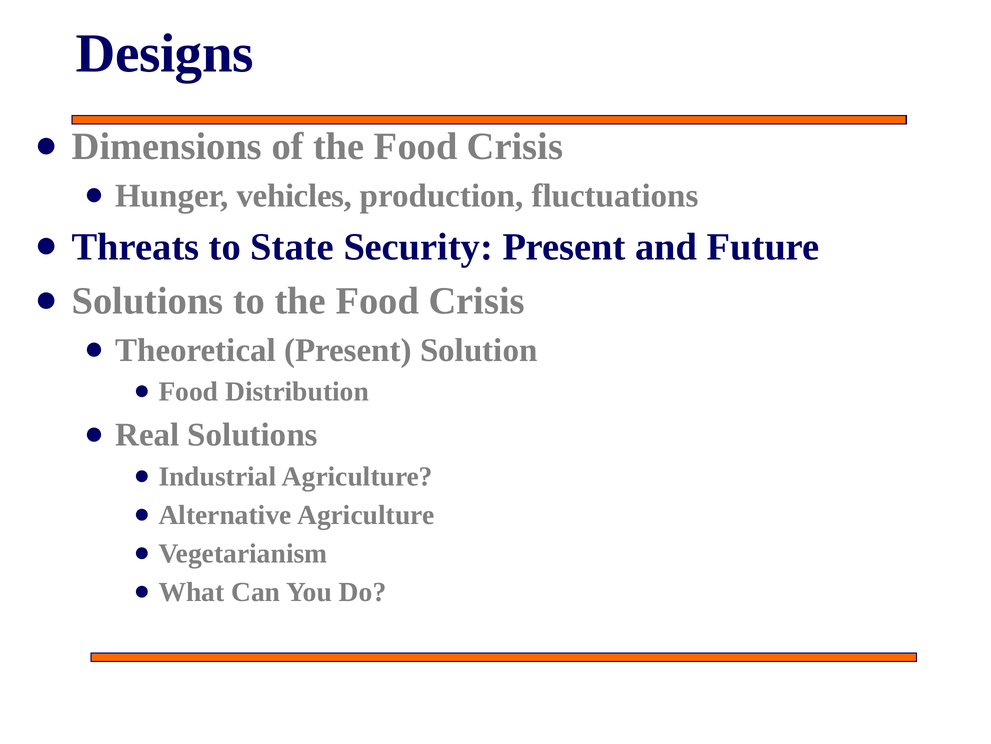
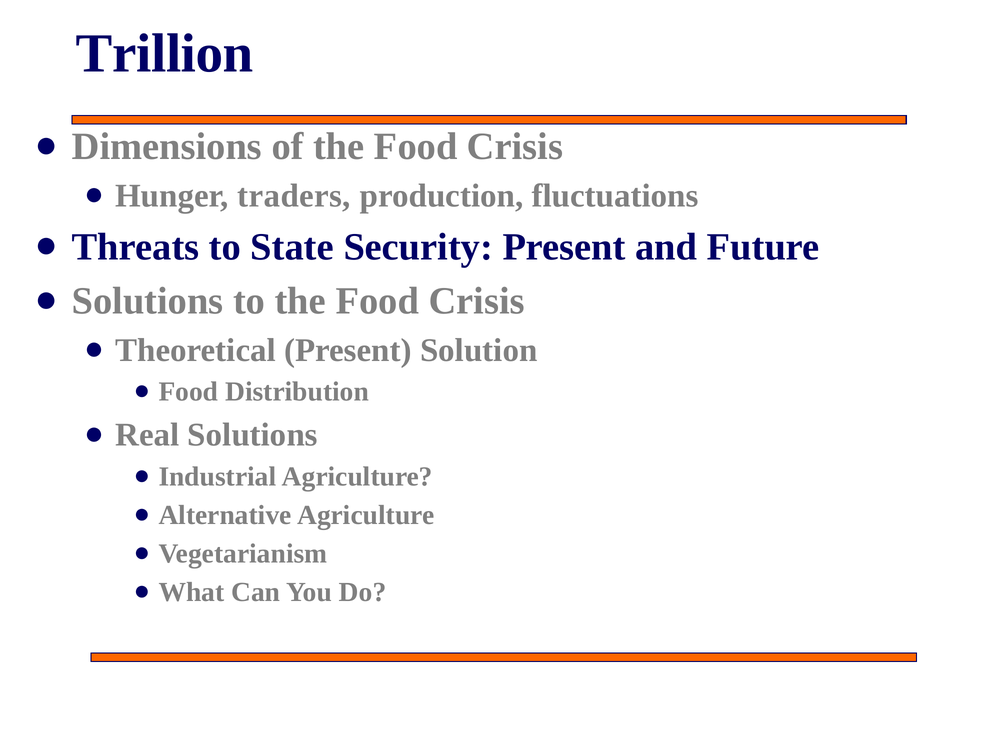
Designs: Designs -> Trillion
vehicles: vehicles -> traders
